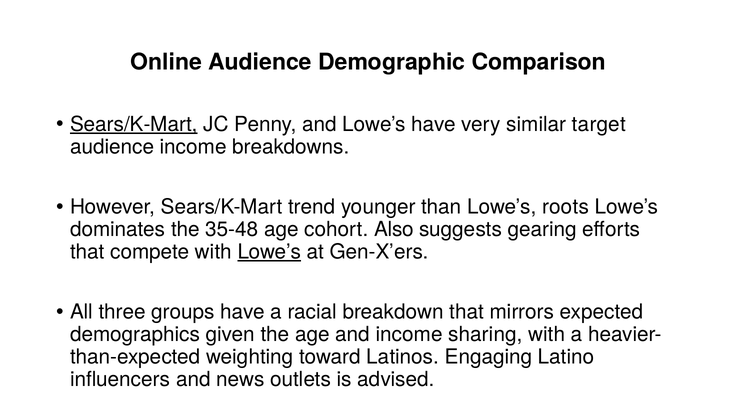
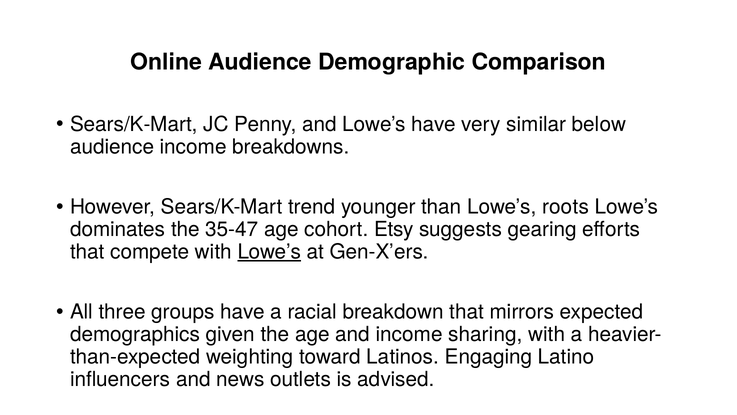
Sears/K-Mart at (134, 124) underline: present -> none
target: target -> below
35-48: 35-48 -> 35-47
Also: Also -> Etsy
